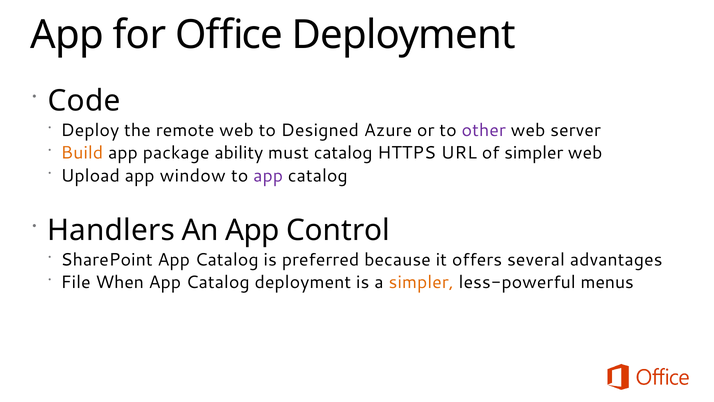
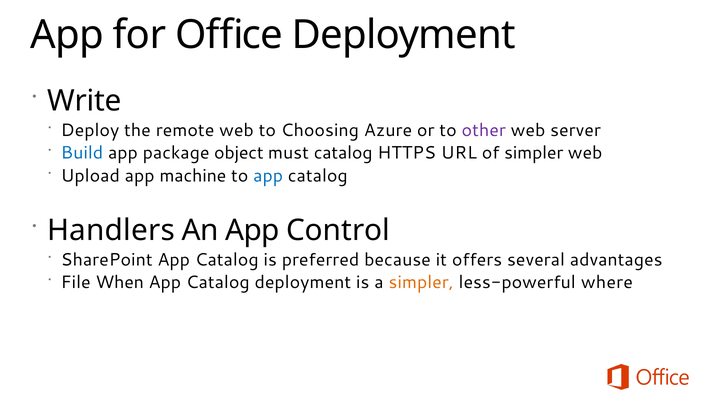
Code: Code -> Write
Designed: Designed -> Choosing
Build colour: orange -> blue
ability: ability -> object
window: window -> machine
app at (268, 176) colour: purple -> blue
menus: menus -> where
